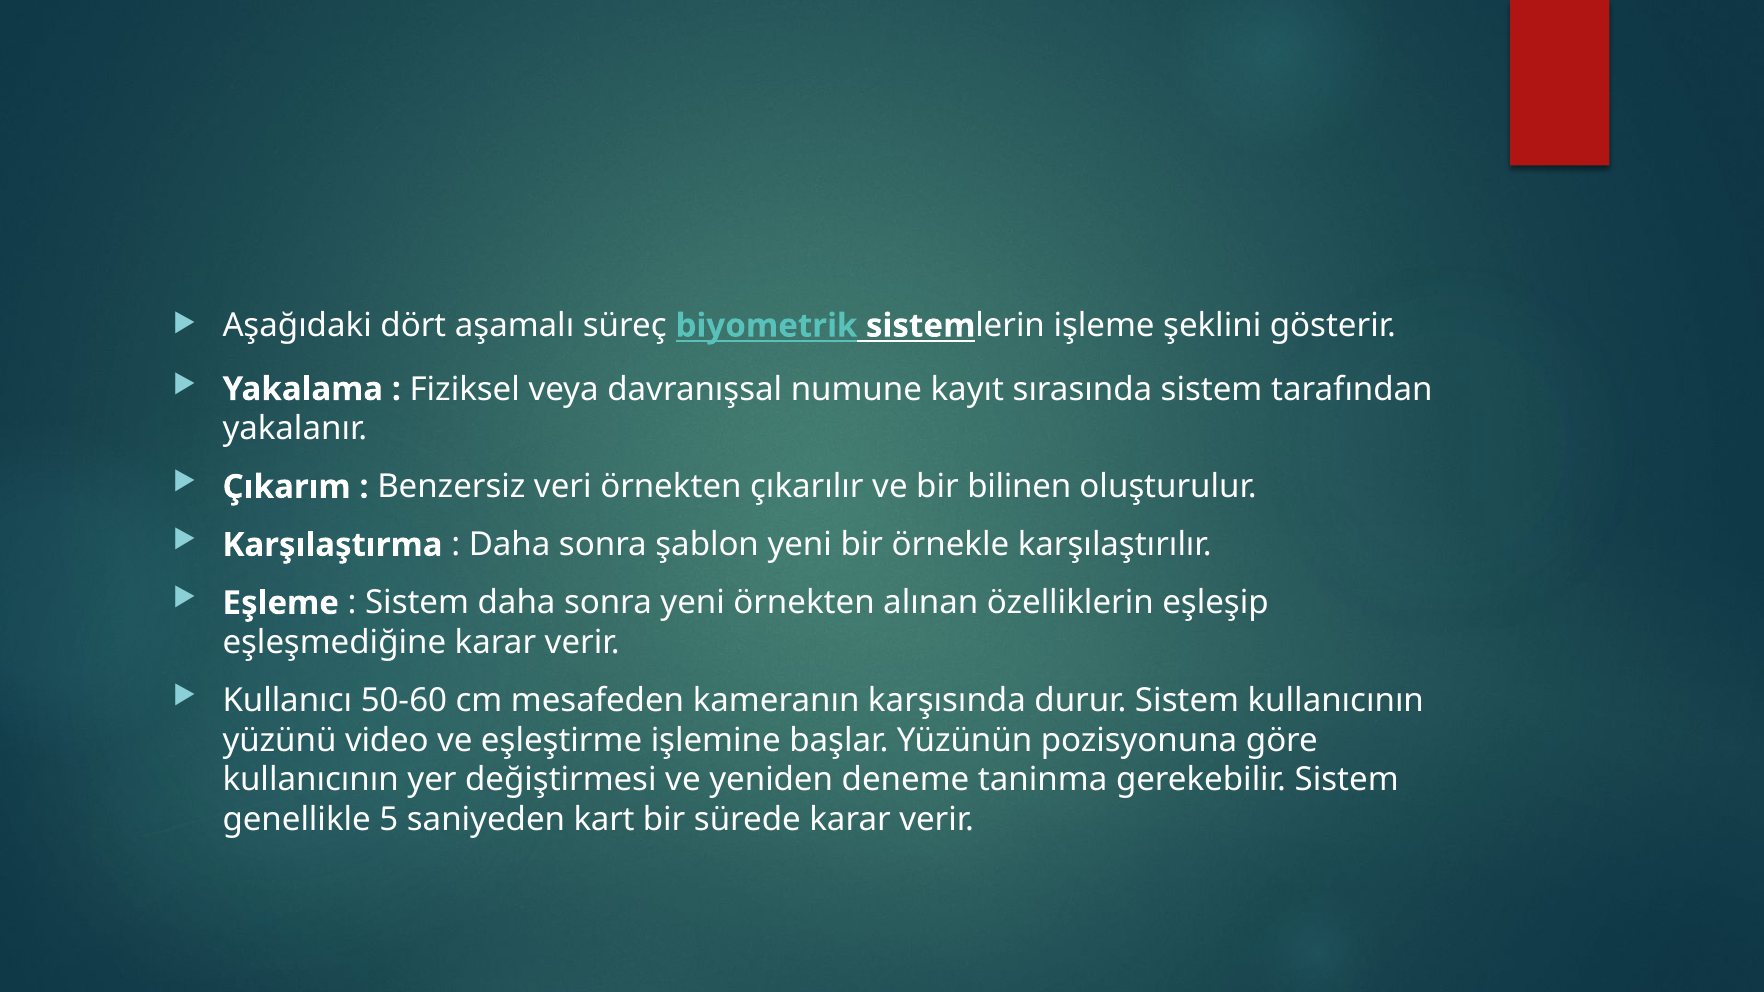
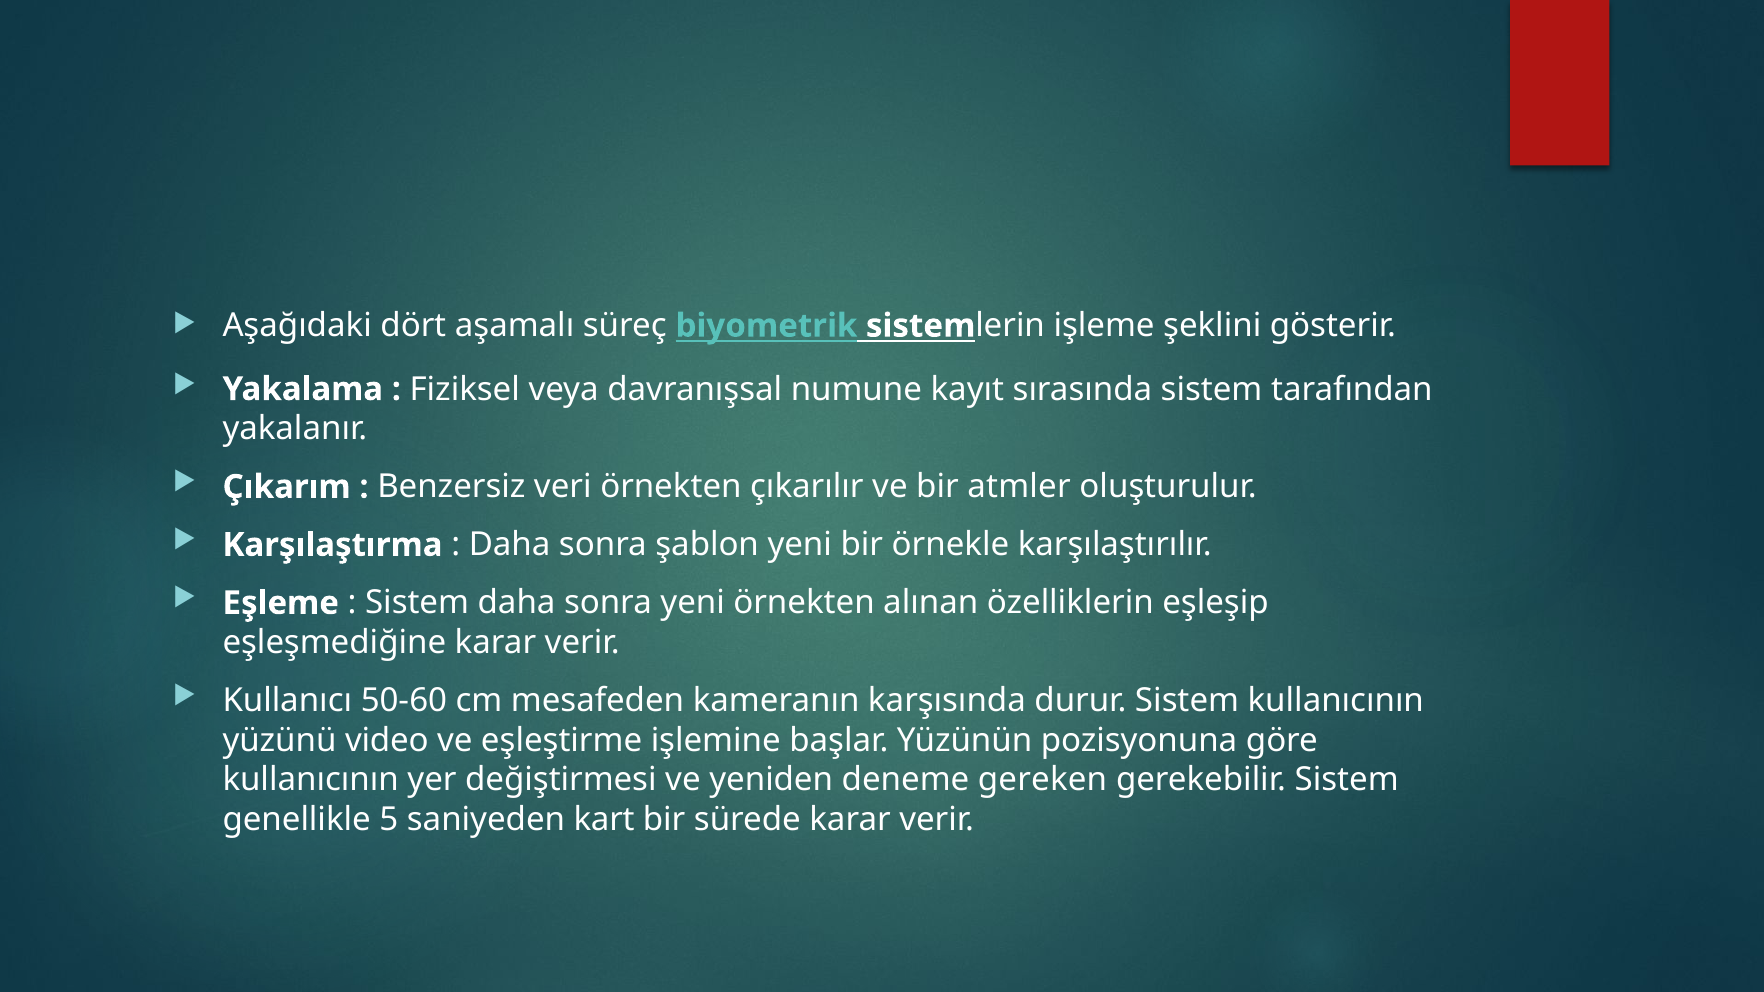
bilinen: bilinen -> atmler
taninma: taninma -> gereken
